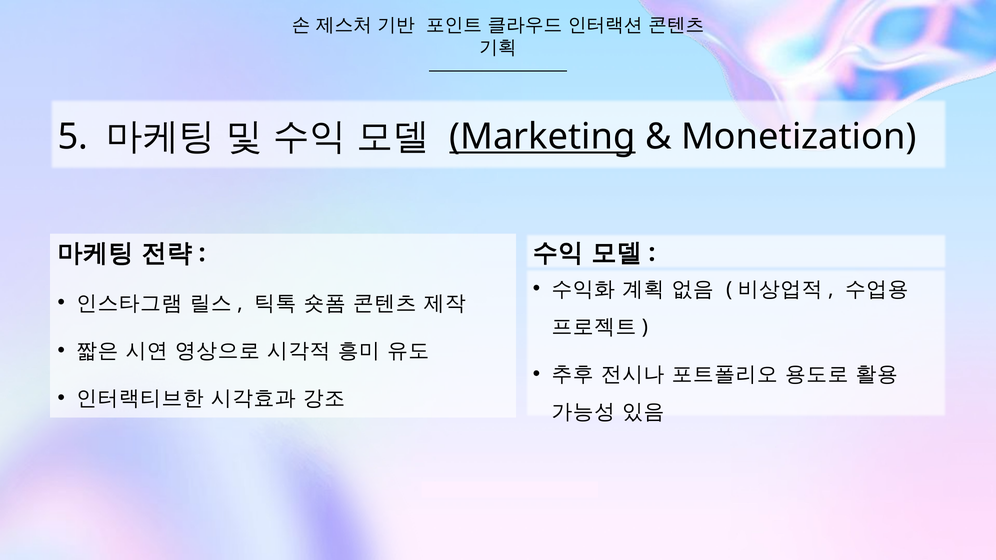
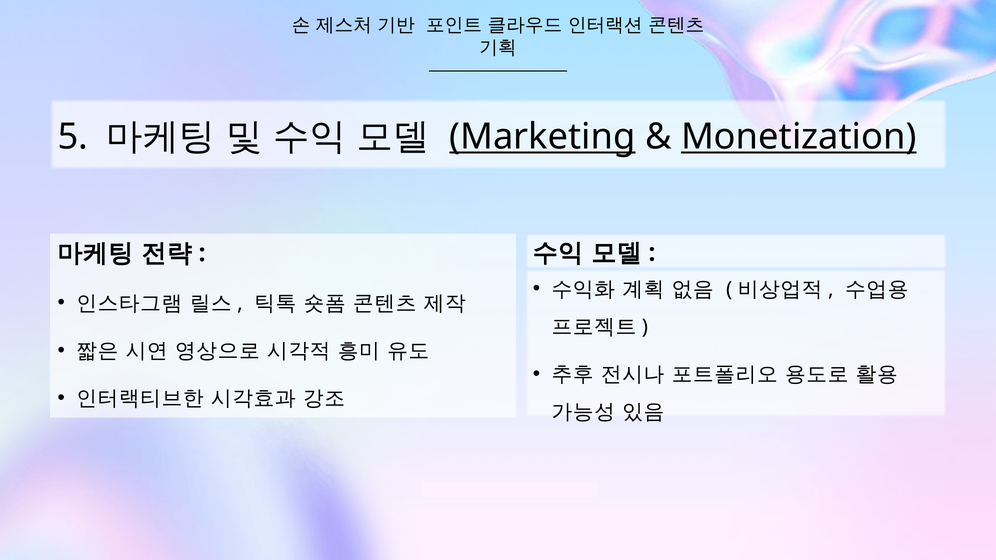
Monetization underline: none -> present
